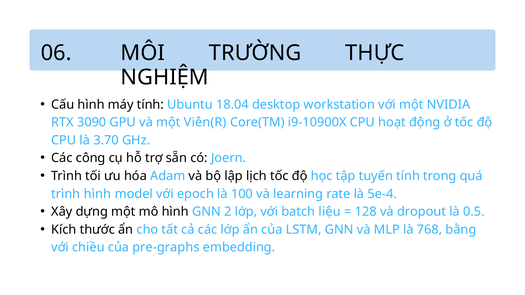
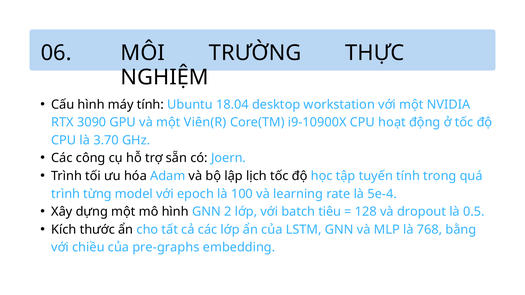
trình hình: hình -> từng
liệu: liệu -> tiêu
